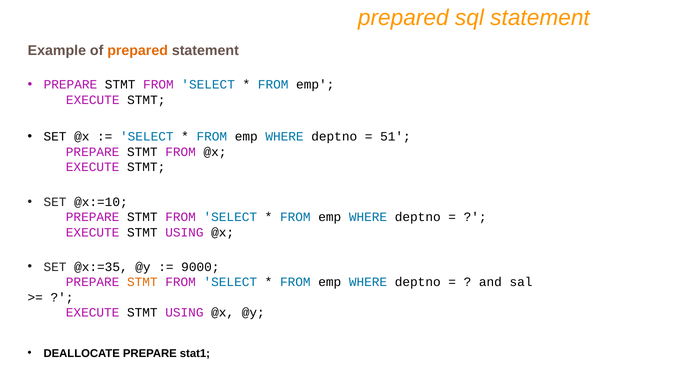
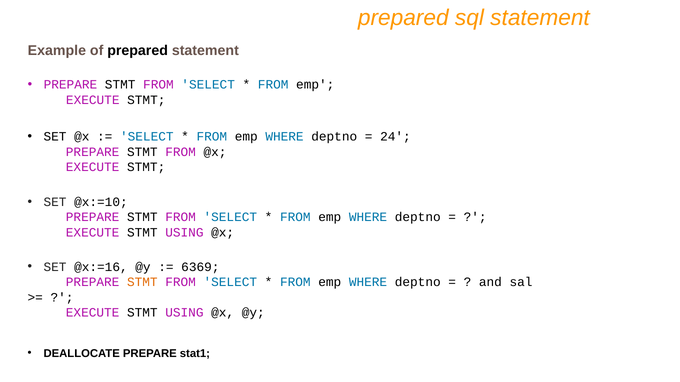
prepared at (138, 50) colour: orange -> black
51: 51 -> 24
@x:=35: @x:=35 -> @x:=16
9000: 9000 -> 6369
